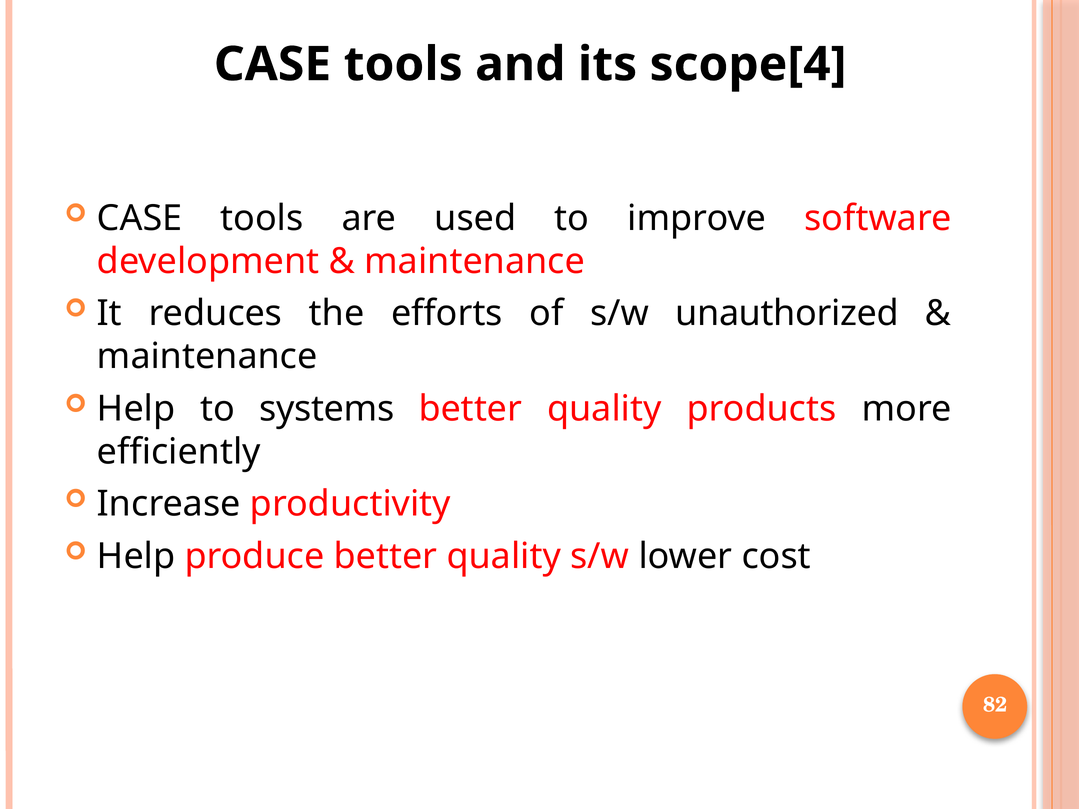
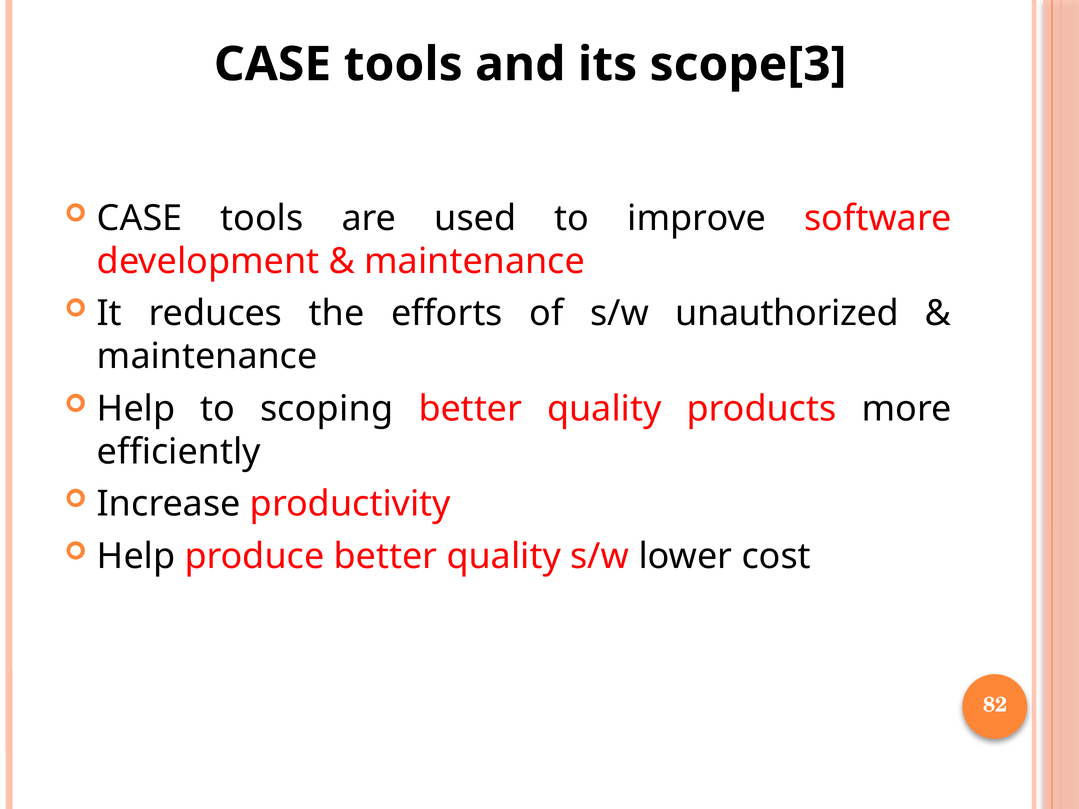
scope[4: scope[4 -> scope[3
systems: systems -> scoping
